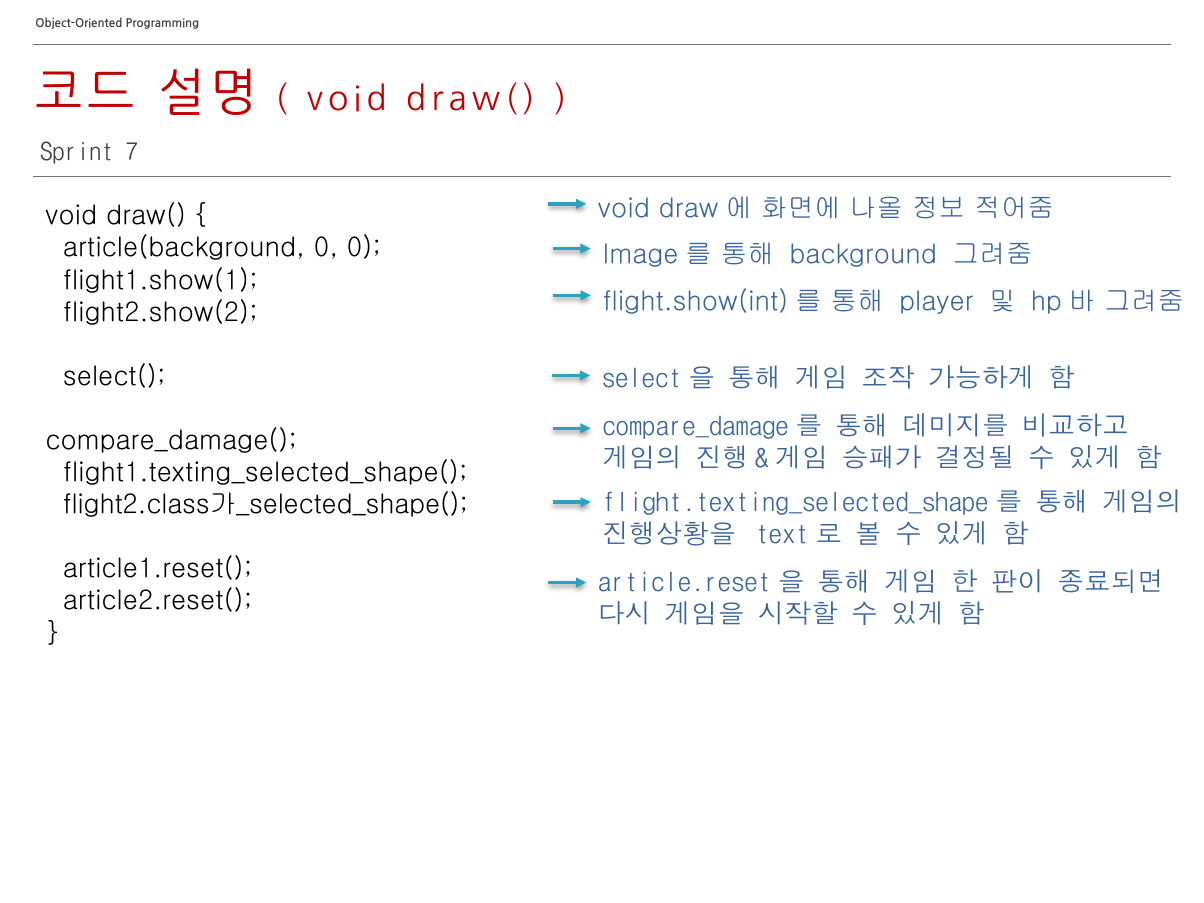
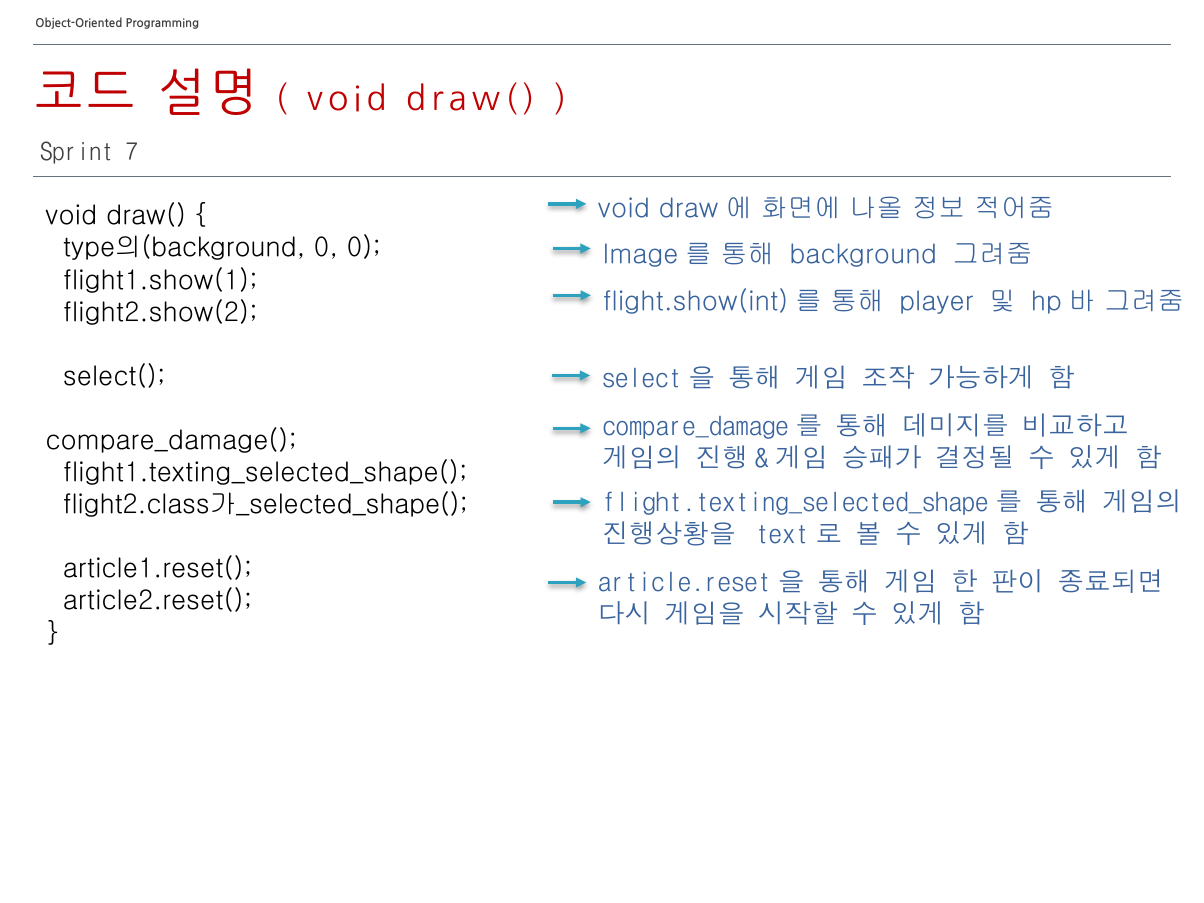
article(background: article(background -> type의(background
